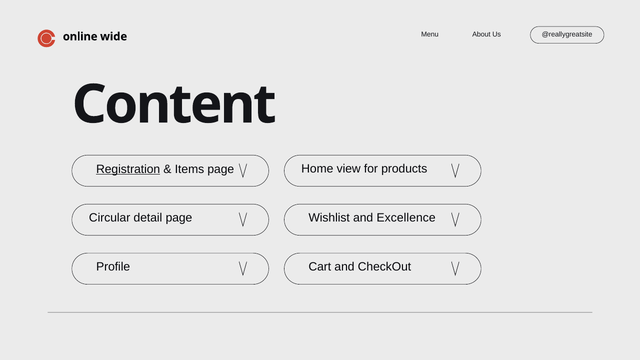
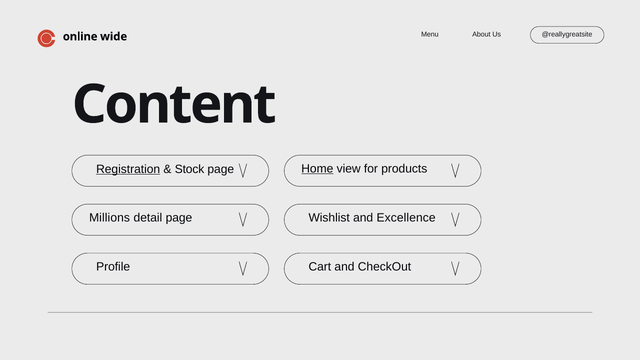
Home underline: none -> present
Items: Items -> Stock
Circular: Circular -> Millions
